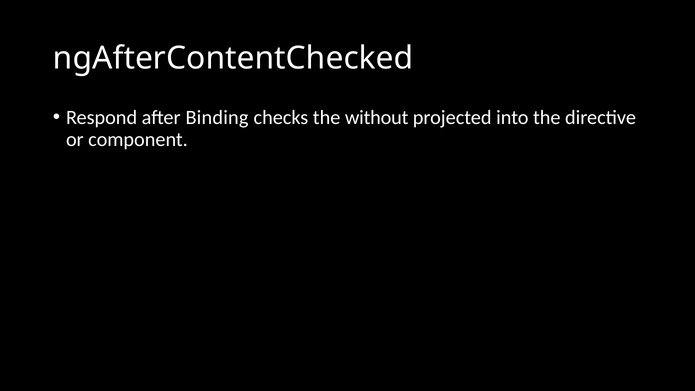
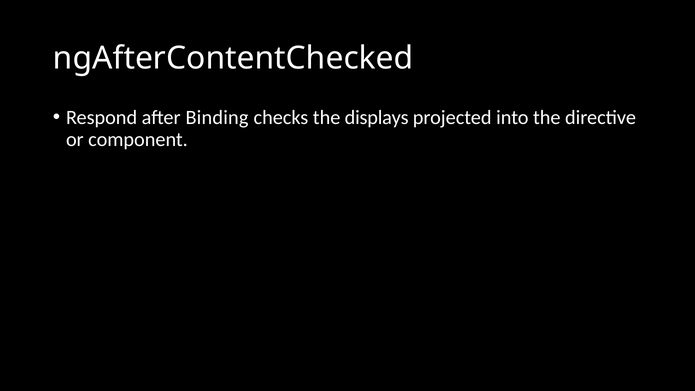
without: without -> displays
